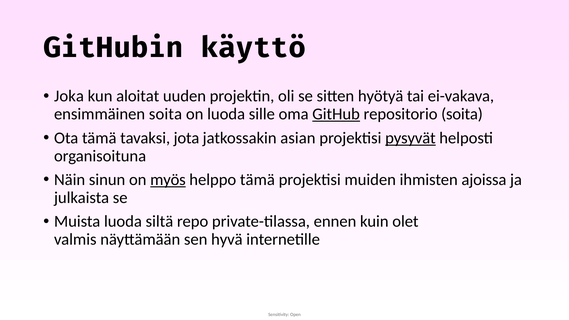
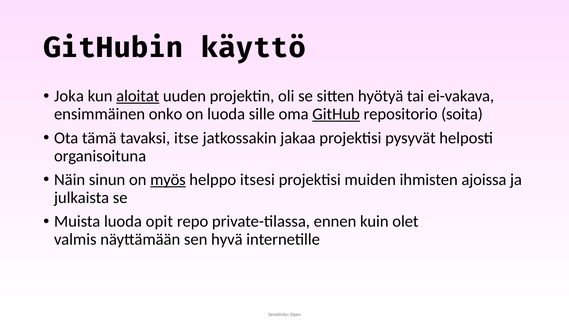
aloitat underline: none -> present
ensimmäinen soita: soita -> onko
jota: jota -> itse
asian: asian -> jakaa
pysyvät underline: present -> none
helppo tämä: tämä -> itsesi
siltä: siltä -> opit
